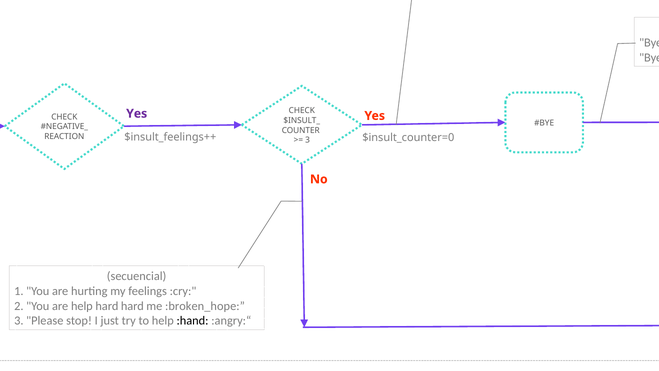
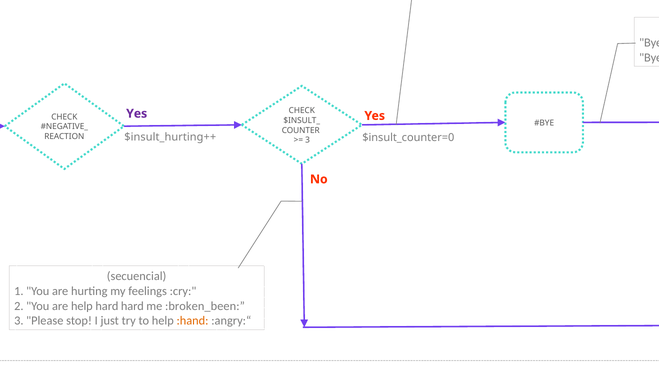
$insult_feelings++: $insult_feelings++ -> $insult_hurting++
:broken_hope: :broken_hope -> :broken_been
:hand colour: black -> orange
